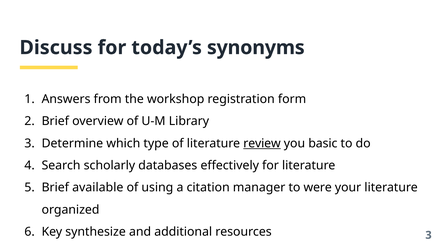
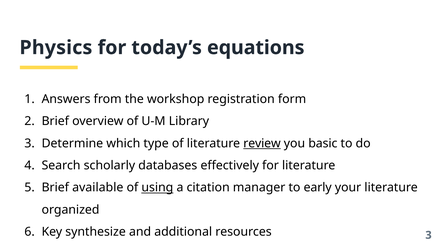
Discuss: Discuss -> Physics
synonyms: synonyms -> equations
using underline: none -> present
were: were -> early
